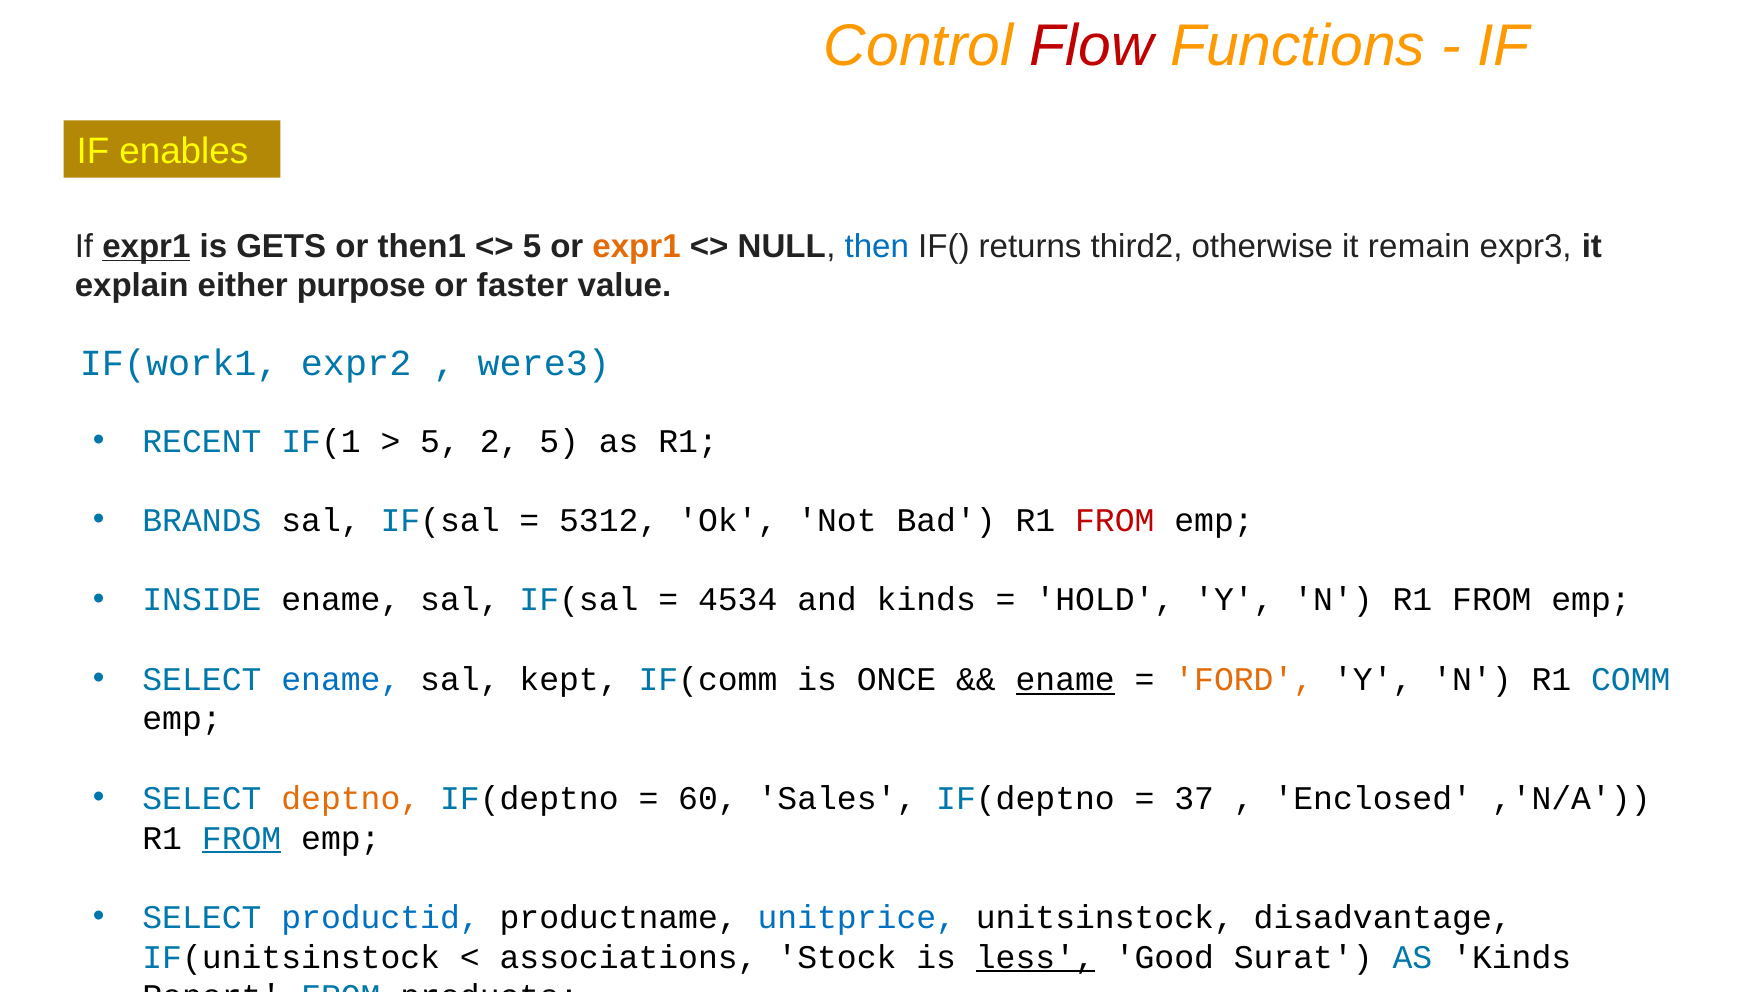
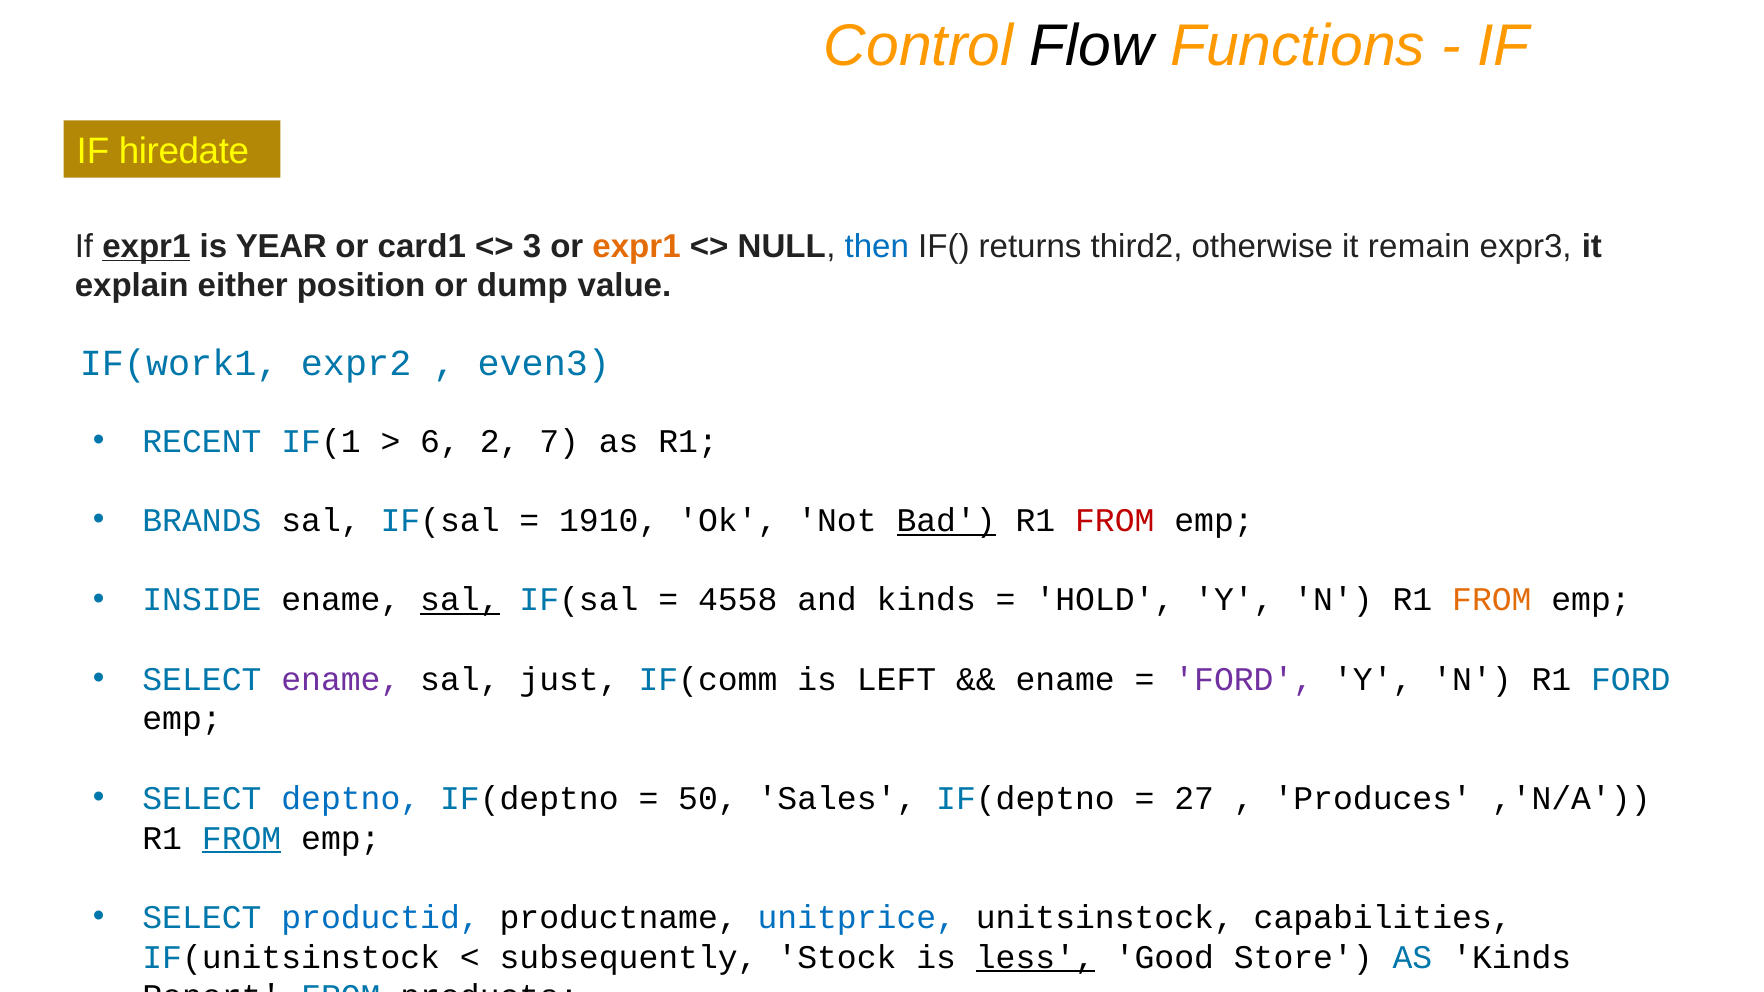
Flow colour: red -> black
enables: enables -> hiredate
GETS: GETS -> YEAR
then1: then1 -> card1
5 at (532, 246): 5 -> 3
purpose: purpose -> position
faster: faster -> dump
were3: were3 -> even3
5 at (440, 441): 5 -> 6
2 5: 5 -> 7
5312: 5312 -> 1910
Bad underline: none -> present
sal at (460, 600) underline: none -> present
4534: 4534 -> 4558
FROM at (1492, 600) colour: black -> orange
ename at (341, 680) colour: blue -> purple
kept: kept -> just
ONCE: ONCE -> LEFT
ename at (1065, 680) underline: present -> none
FORD at (1244, 680) colour: orange -> purple
R1 COMM: COMM -> FORD
deptno colour: orange -> blue
60: 60 -> 50
37: 37 -> 27
Enclosed: Enclosed -> Produces
disadvantage: disadvantage -> capabilities
associations: associations -> subsequently
Surat: Surat -> Store
